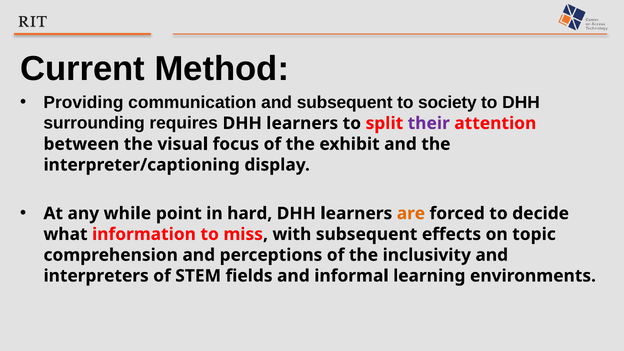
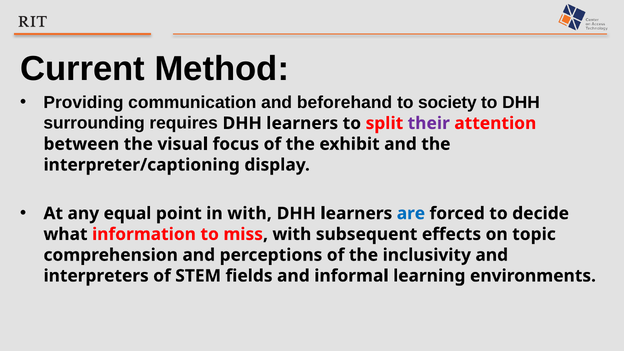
and subsequent: subsequent -> beforehand
while: while -> equal
in hard: hard -> with
are colour: orange -> blue
